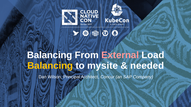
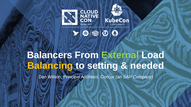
Balancing at (50, 55): Balancing -> Balancers
External colour: pink -> light green
mysite: mysite -> setting
